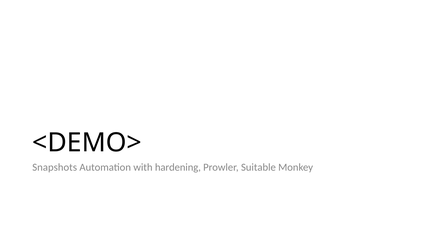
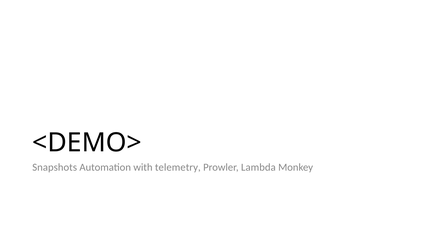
hardening: hardening -> telemetry
Suitable: Suitable -> Lambda
